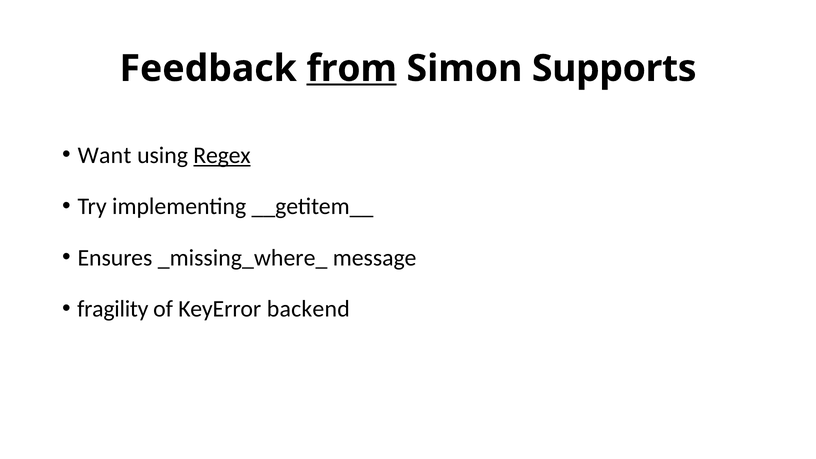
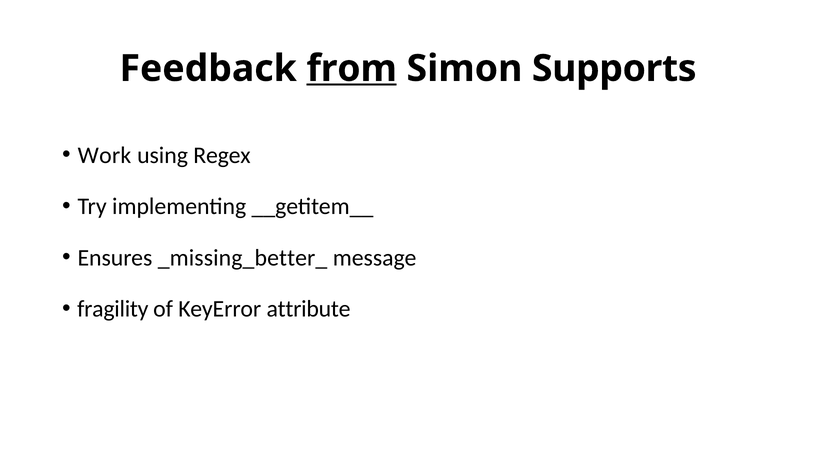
Want: Want -> Work
Regex underline: present -> none
_missing_where_: _missing_where_ -> _missing_better_
backend: backend -> attribute
